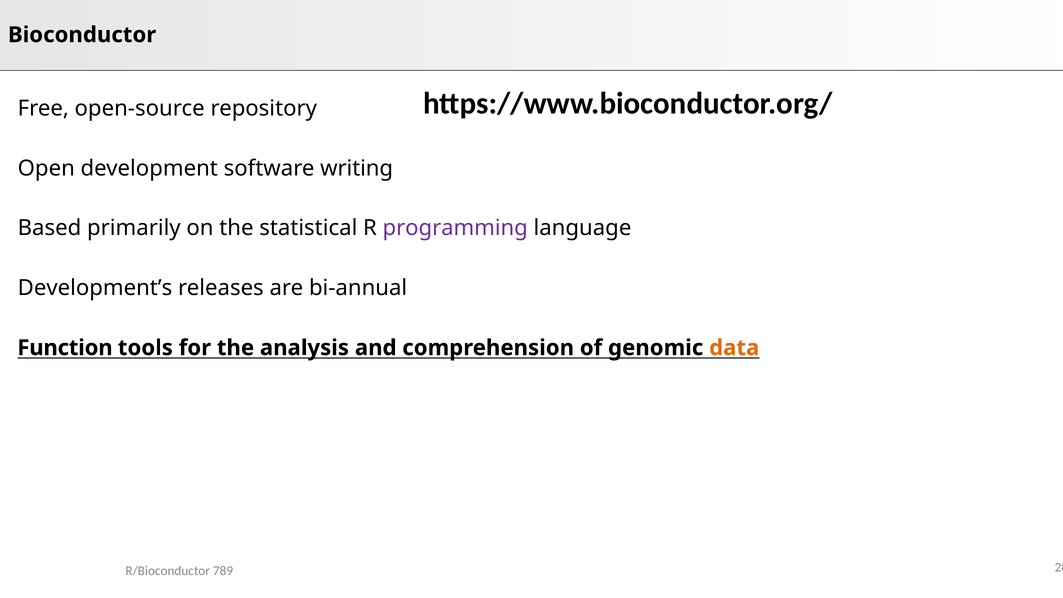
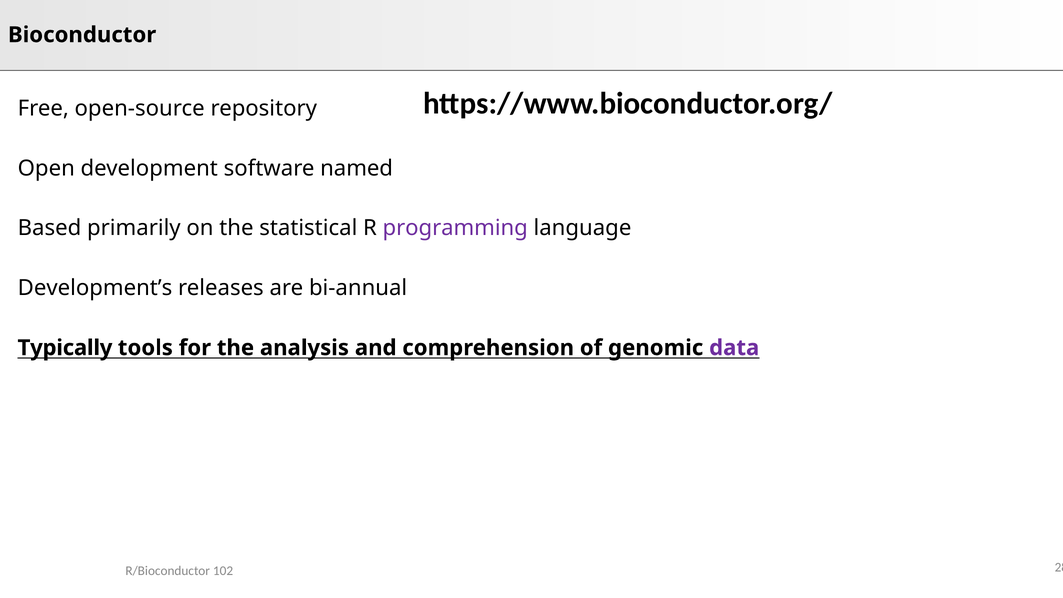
writing: writing -> named
Function: Function -> Typically
data colour: orange -> purple
789: 789 -> 102
